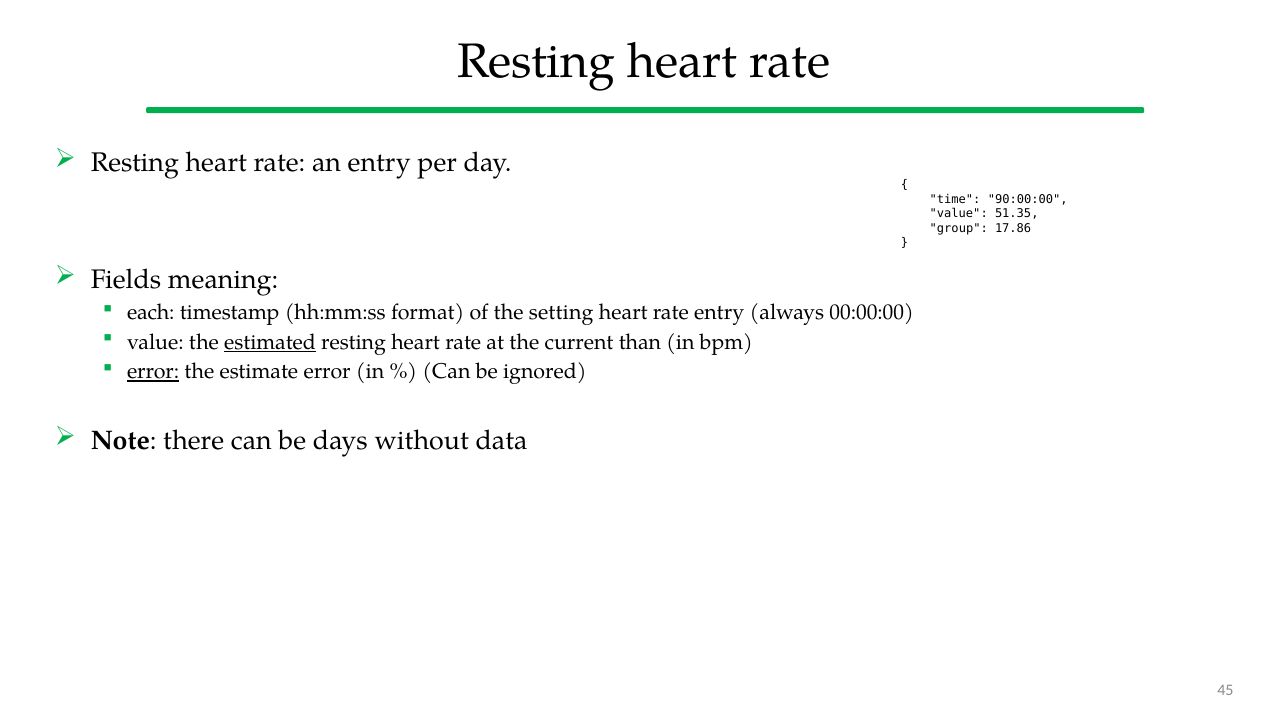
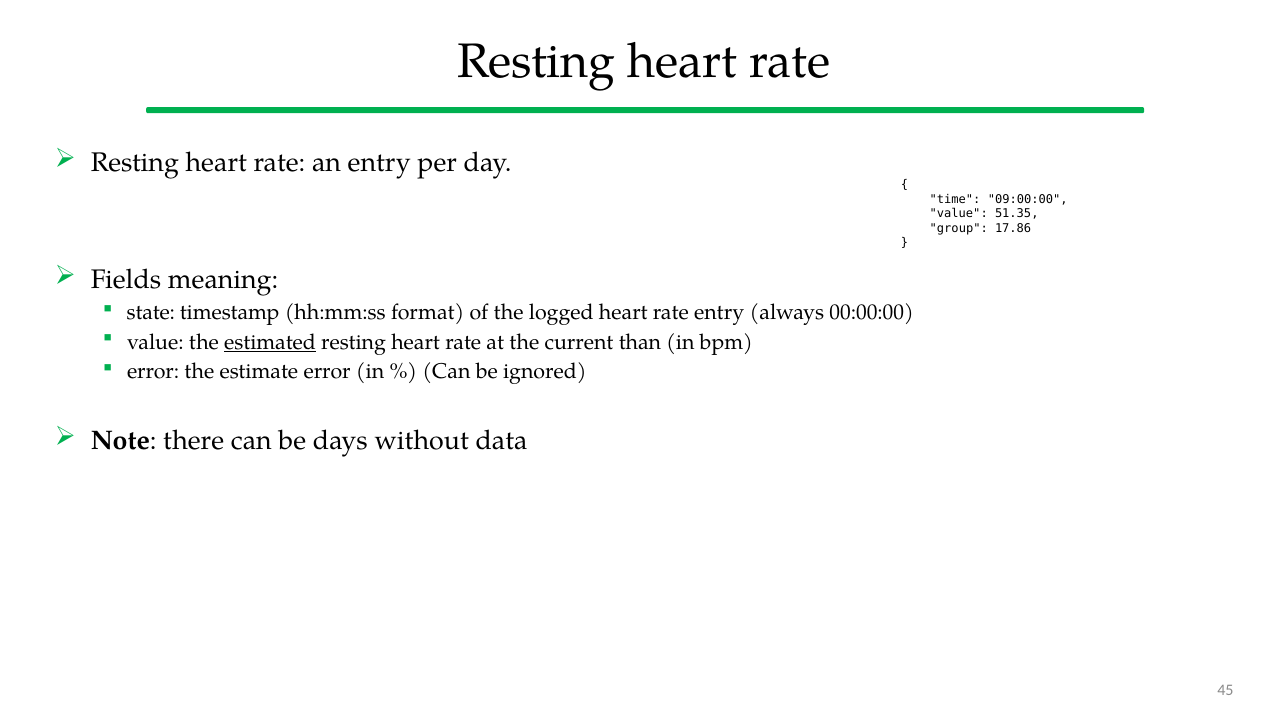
90:00:00: 90:00:00 -> 09:00:00
each: each -> state
setting: setting -> logged
error at (153, 372) underline: present -> none
